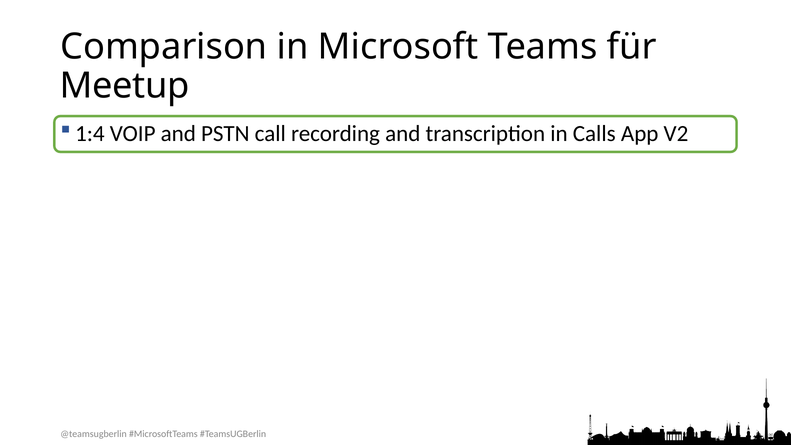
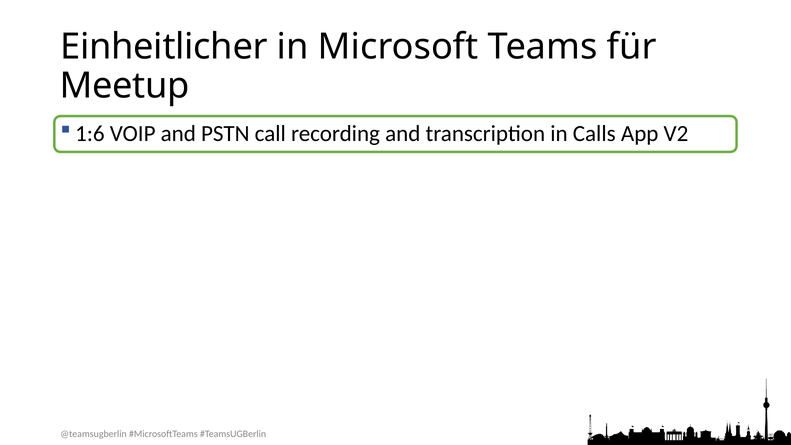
Comparison: Comparison -> Einheitlicher
1:4: 1:4 -> 1:6
